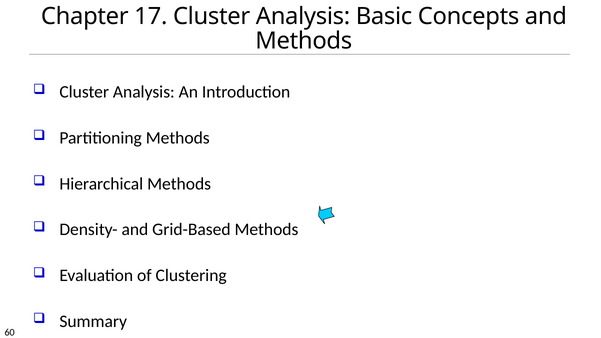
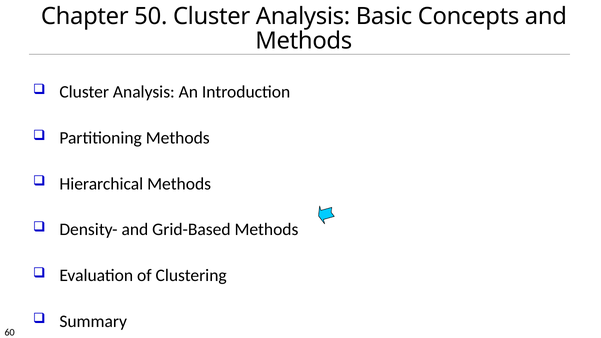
17: 17 -> 50
